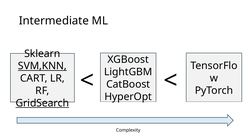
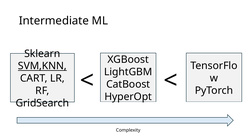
GridSearch underline: present -> none
